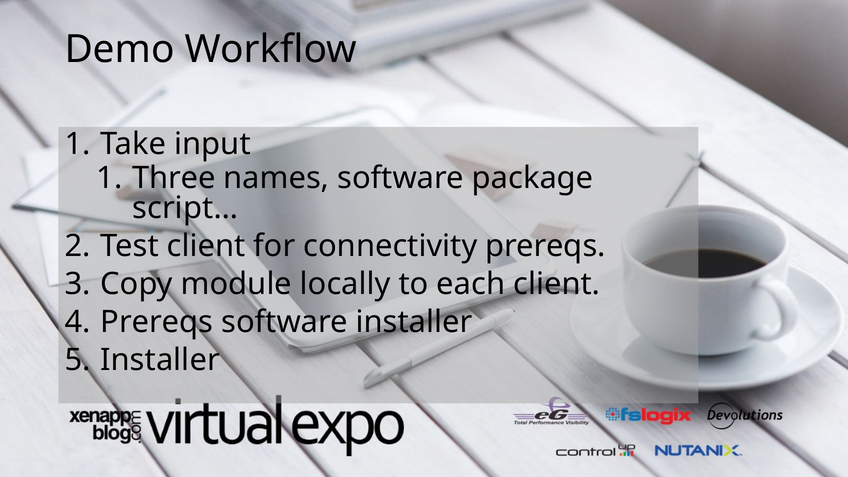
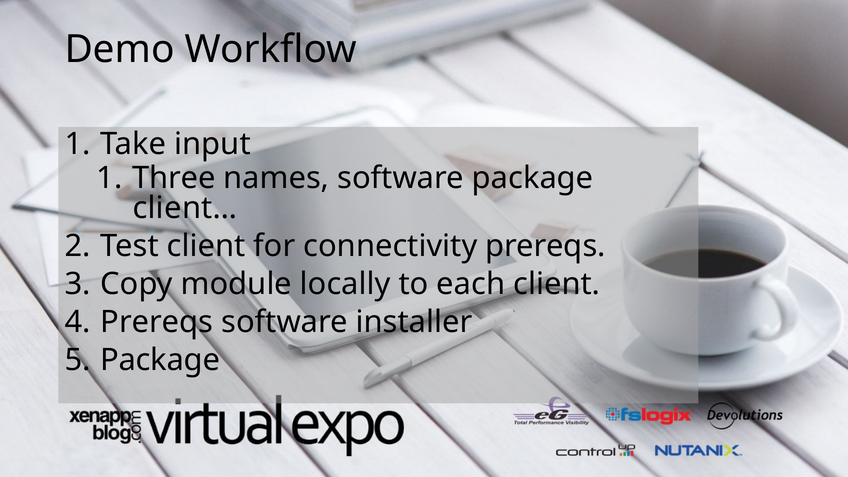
script…: script… -> client…
Installer at (160, 360): Installer -> Package
